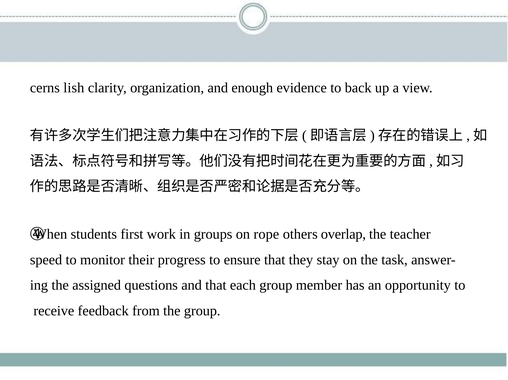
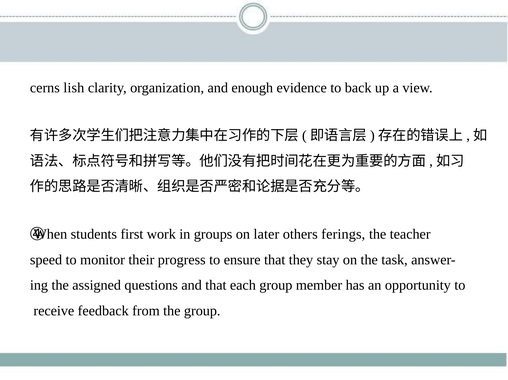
rope: rope -> later
overlap: overlap -> ferings
